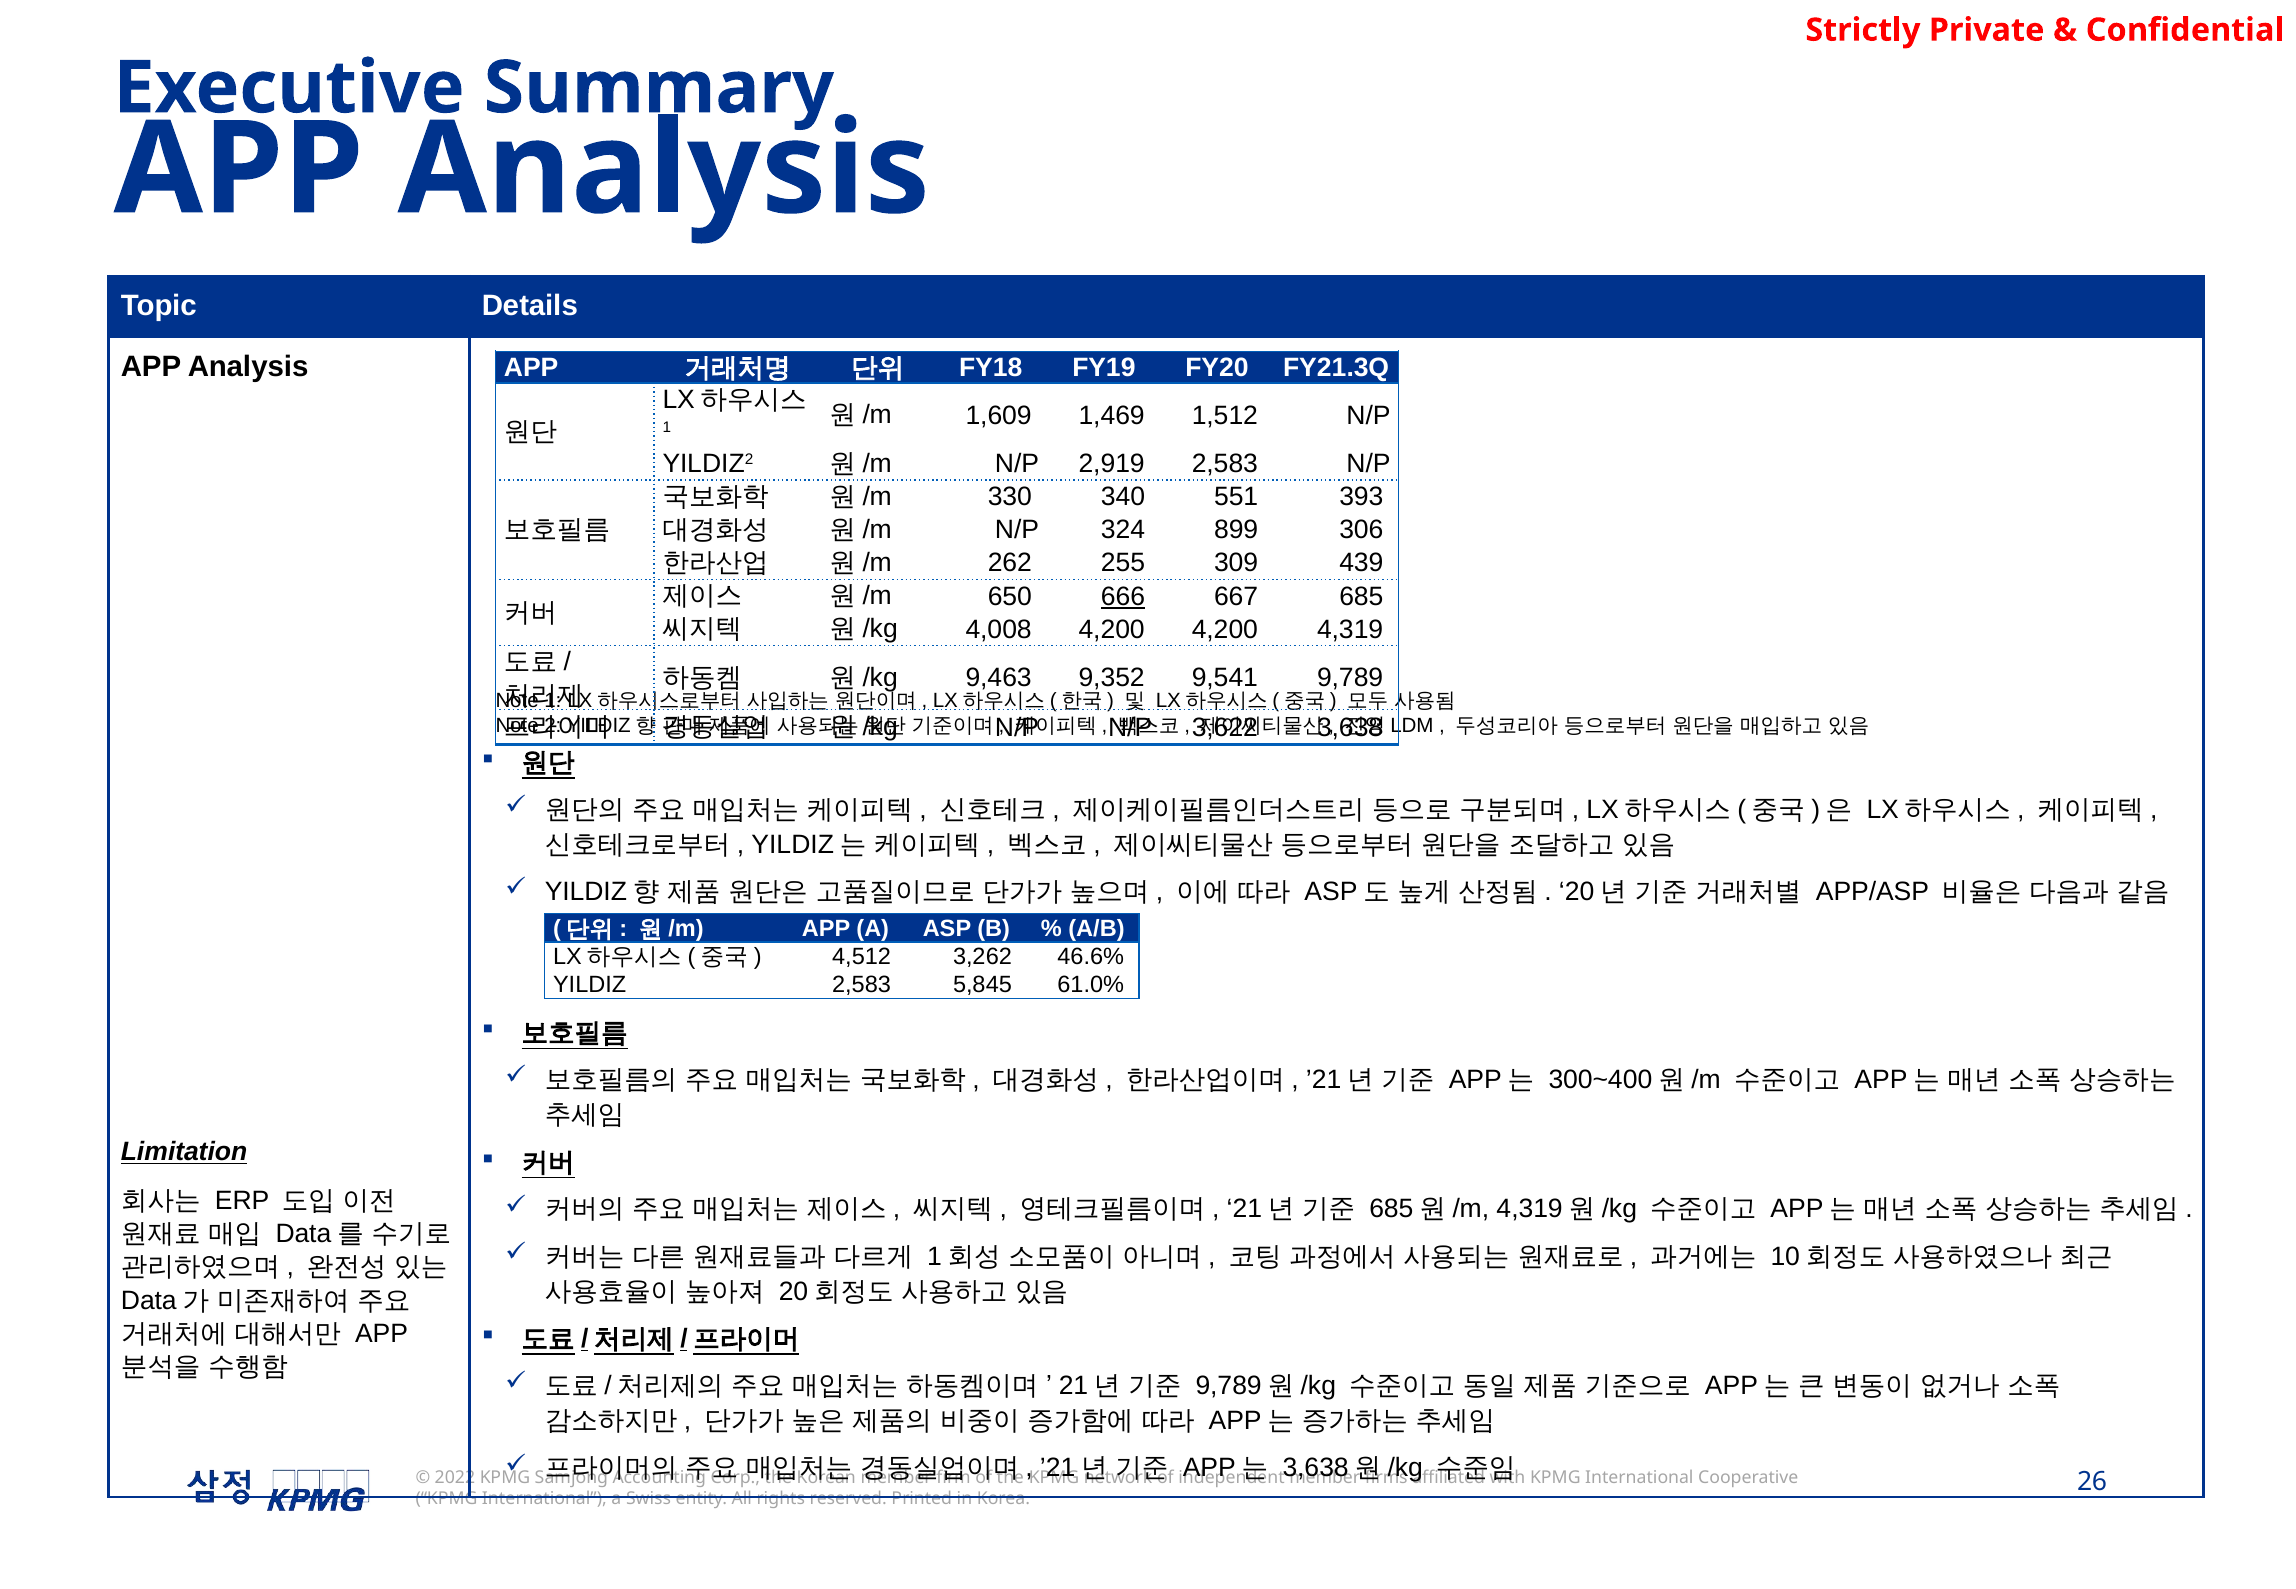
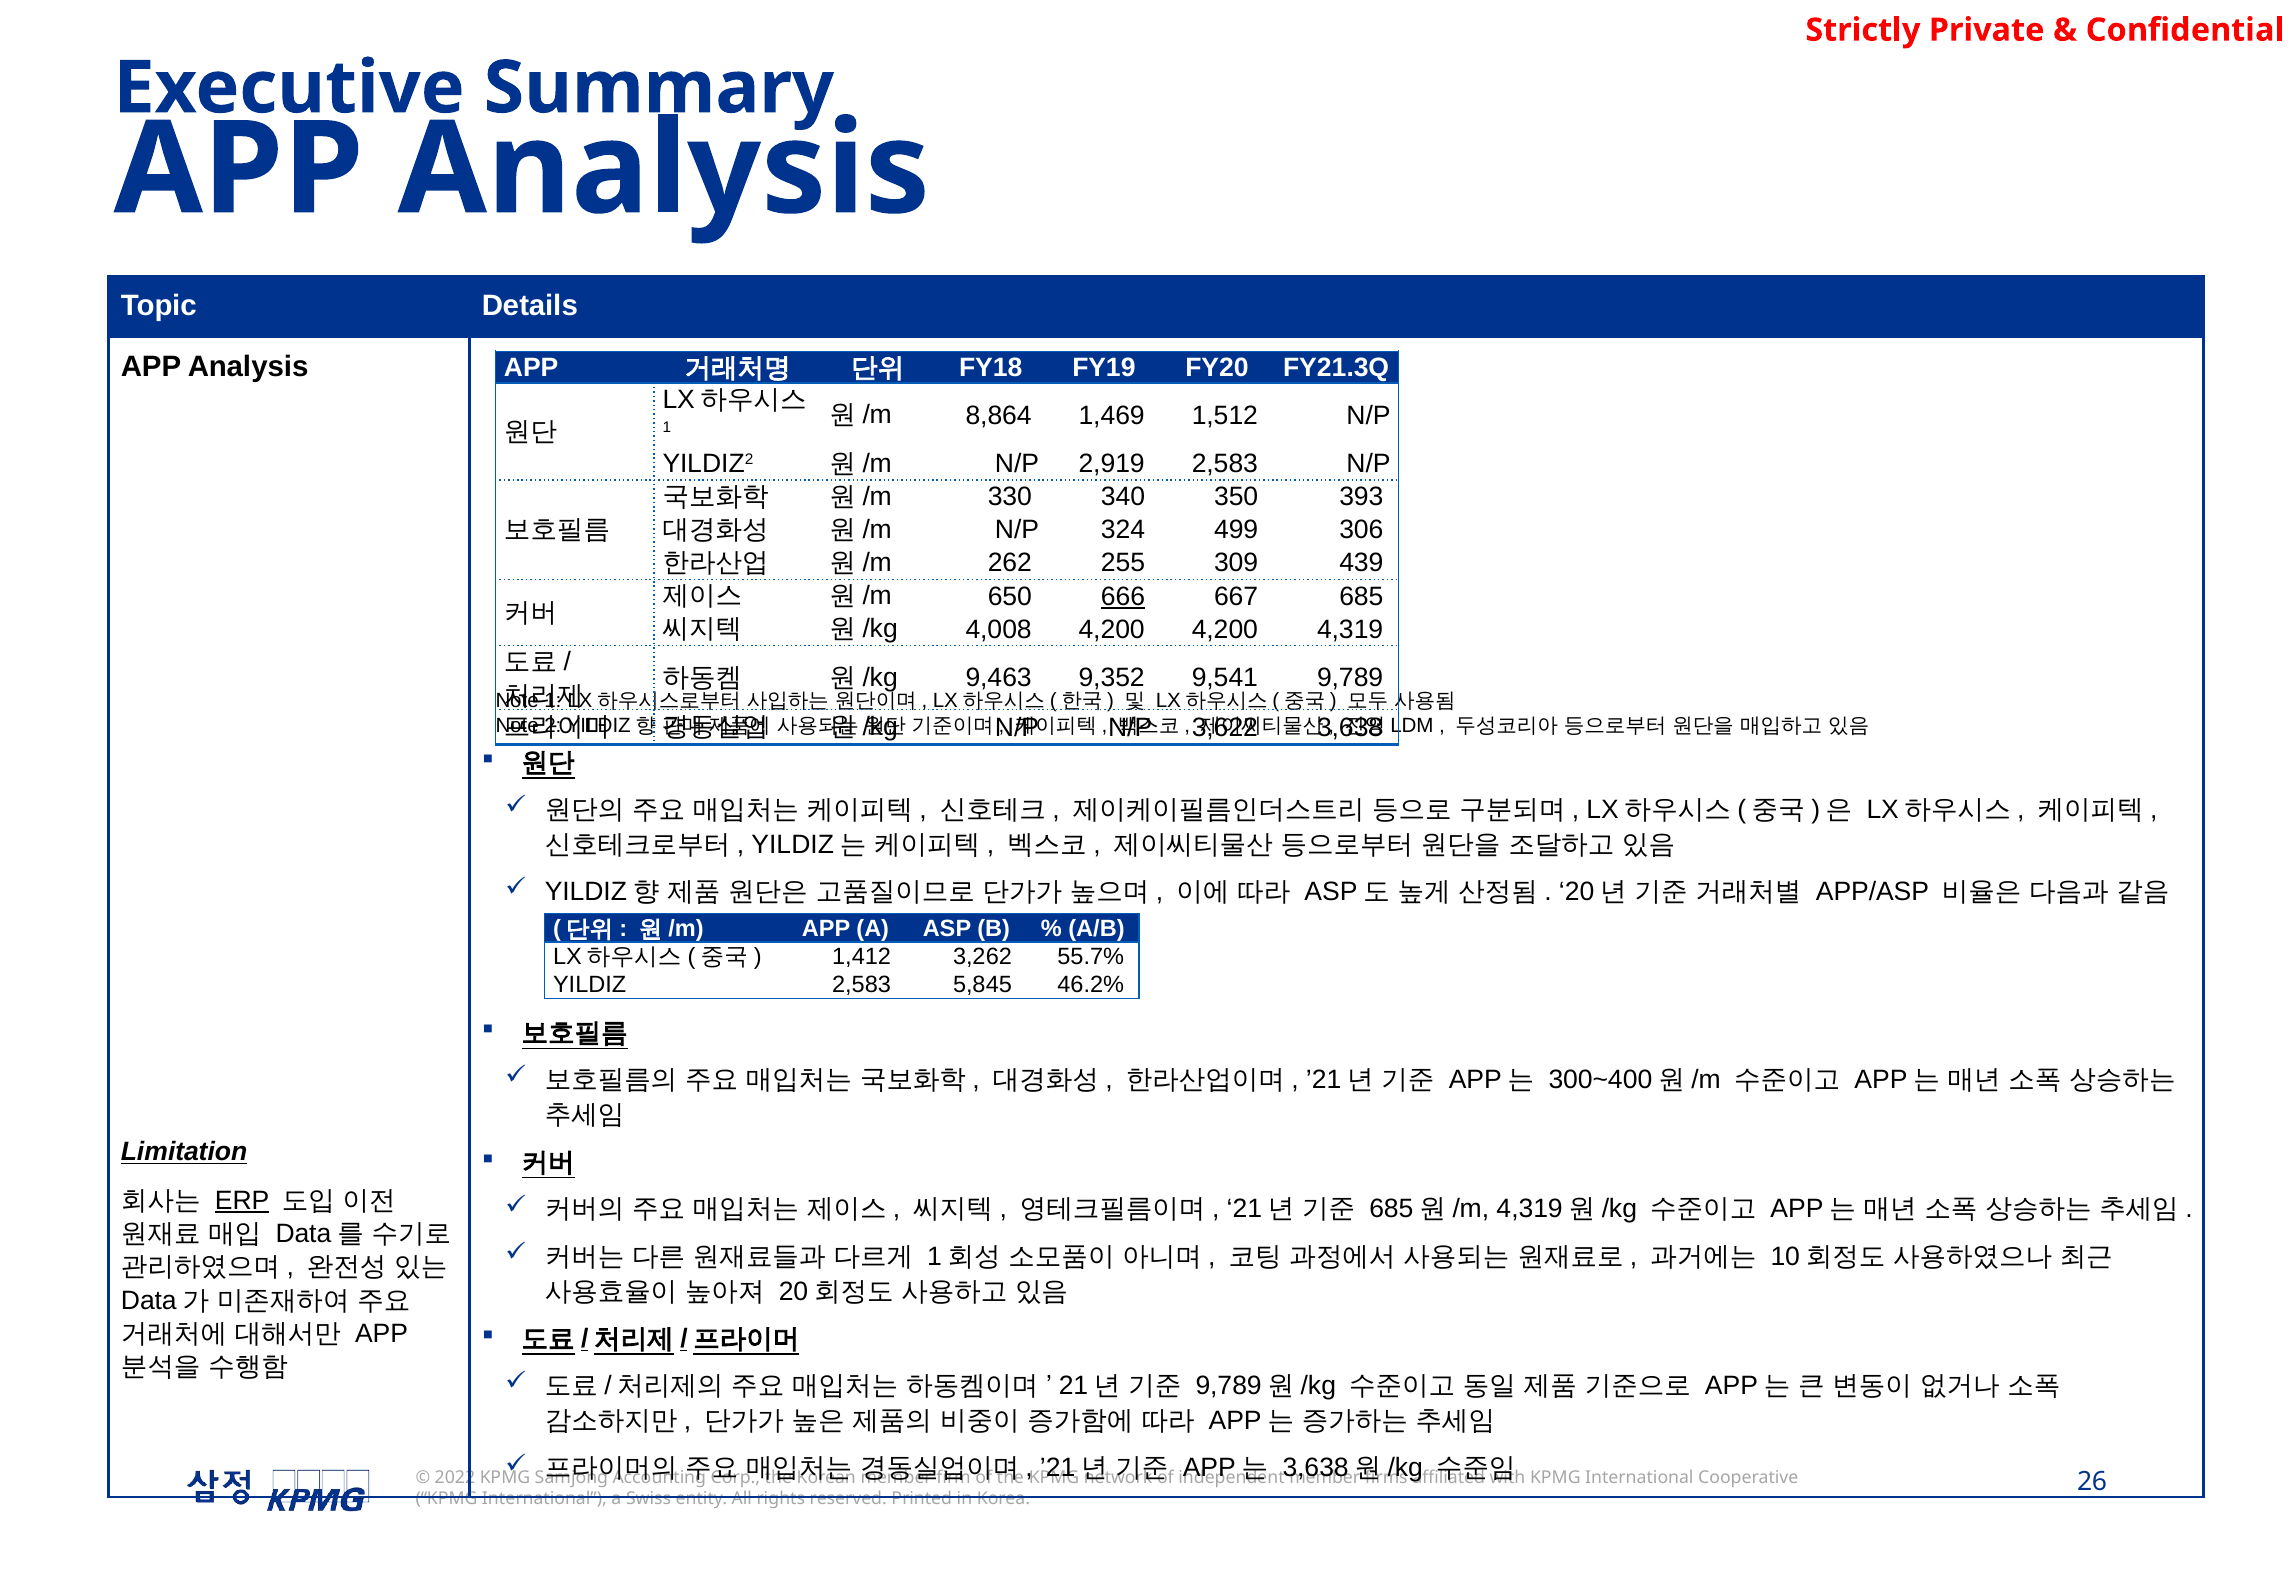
1,609: 1,609 -> 8,864
551: 551 -> 350
899: 899 -> 499
4,512: 4,512 -> 1,412
46.6%: 46.6% -> 55.7%
61.0%: 61.0% -> 46.2%
ERP underline: none -> present
